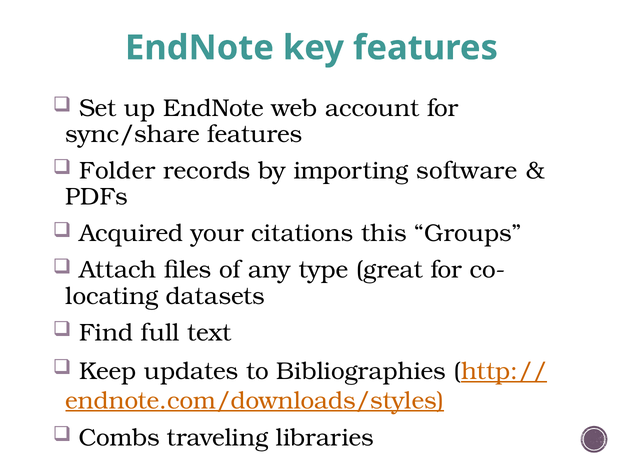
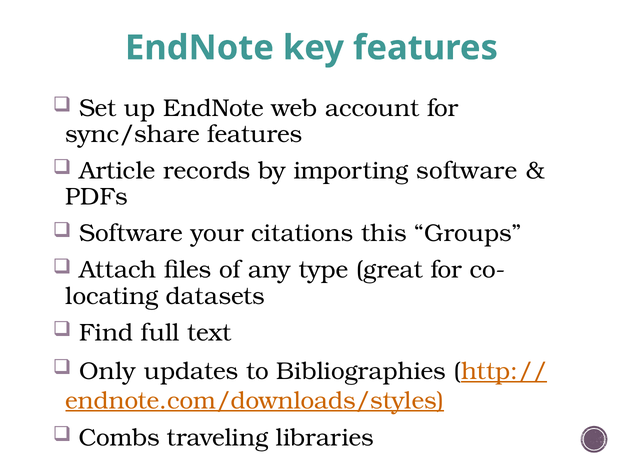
Folder: Folder -> Article
Acquired at (131, 234): Acquired -> Software
Keep: Keep -> Only
